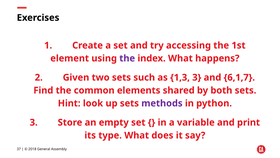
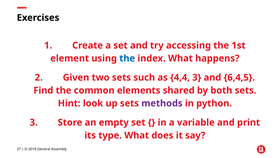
the at (127, 58) colour: purple -> blue
1,3: 1,3 -> 4,4
6,1,7: 6,1,7 -> 6,4,5
